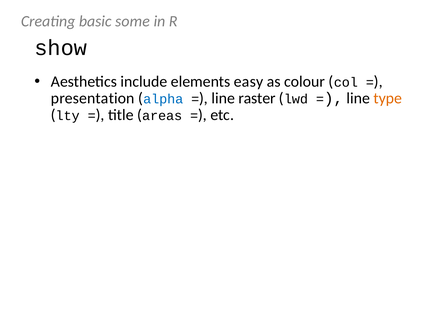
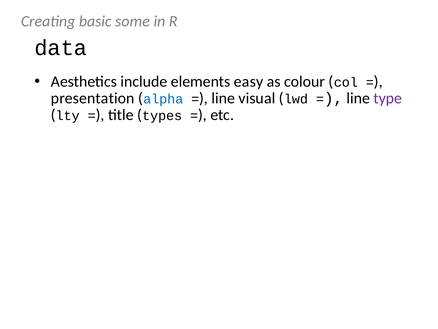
show: show -> data
raster: raster -> visual
type colour: orange -> purple
areas: areas -> types
